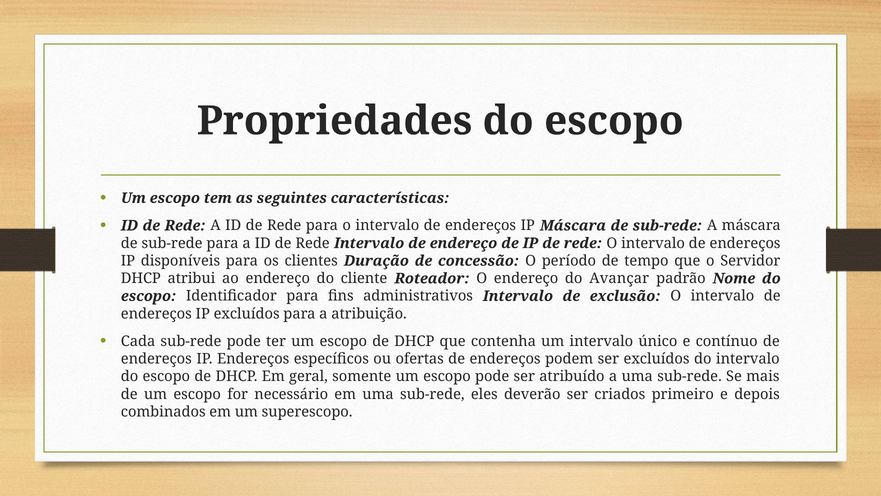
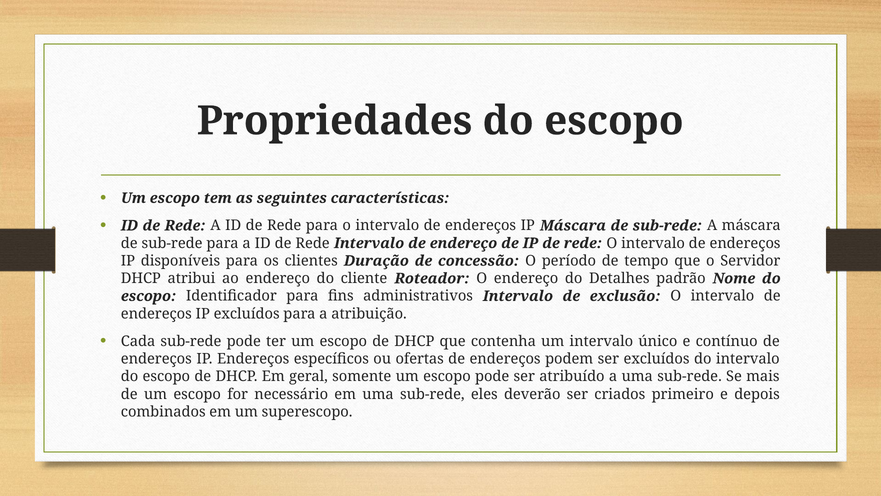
Avançar: Avançar -> Detalhes
